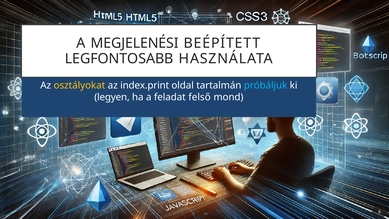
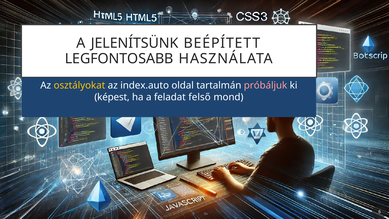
MEGJELENÉSI: MEGJELENÉSI -> JELENÍTSÜNK
index.print: index.print -> index.auto
próbáljuk colour: light blue -> pink
legyen: legyen -> képest
